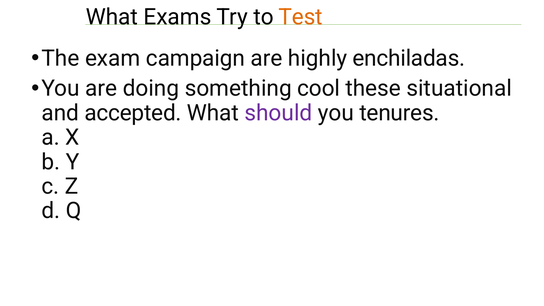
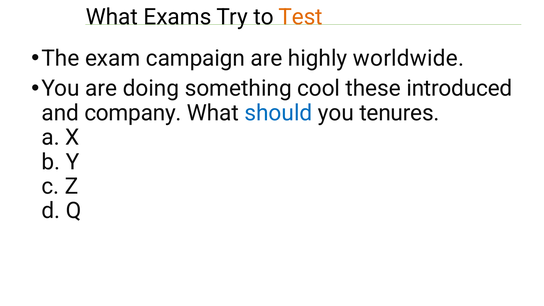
enchiladas: enchiladas -> worldwide
situational: situational -> introduced
accepted: accepted -> company
should colour: purple -> blue
